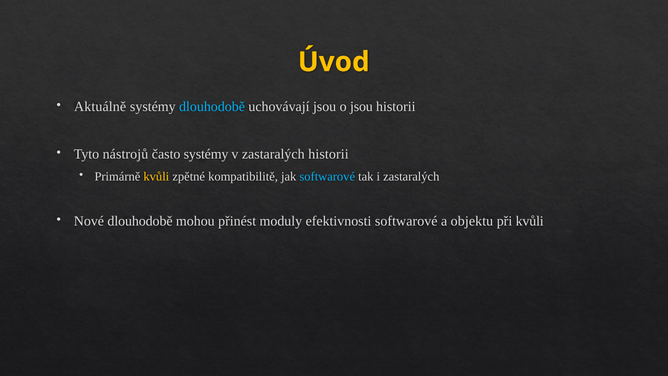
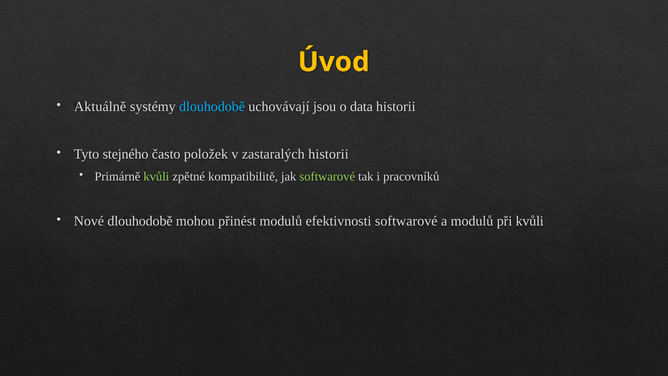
o jsou: jsou -> data
nástrojů: nástrojů -> stejného
často systémy: systémy -> položek
kvůli at (156, 177) colour: yellow -> light green
softwarové at (327, 177) colour: light blue -> light green
i zastaralých: zastaralých -> pracovníků
přinést moduly: moduly -> modulů
a objektu: objektu -> modulů
